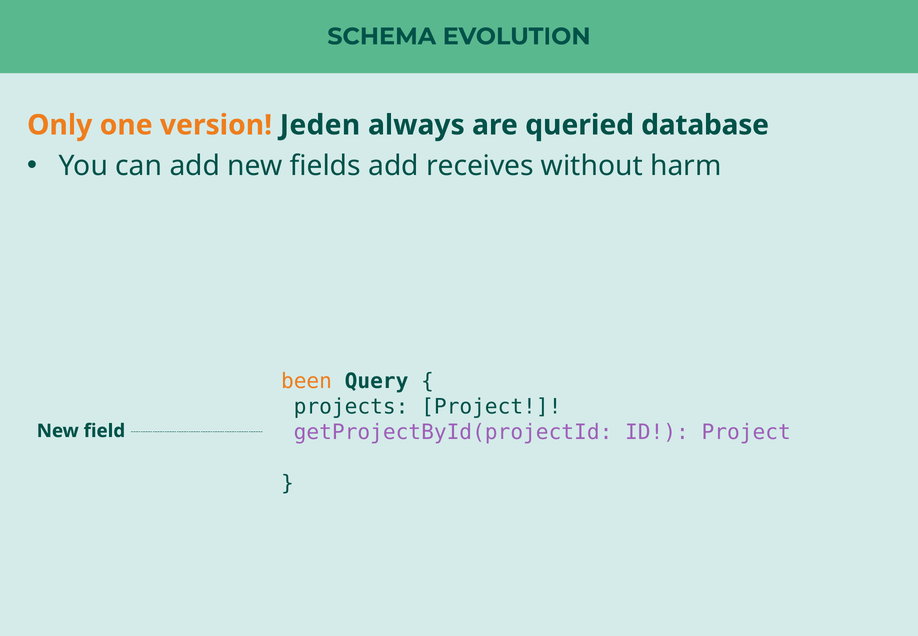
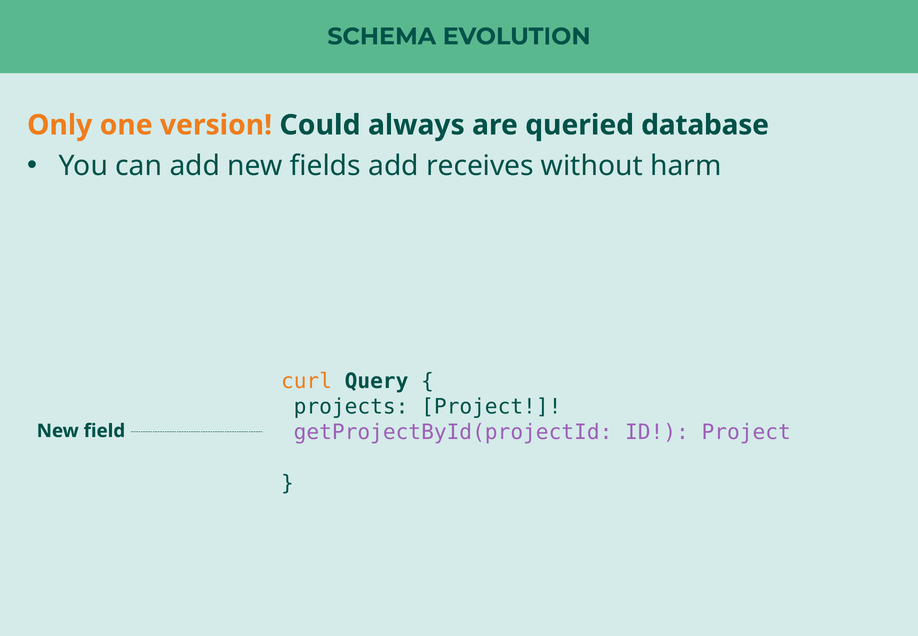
Jeden: Jeden -> Could
been: been -> curl
